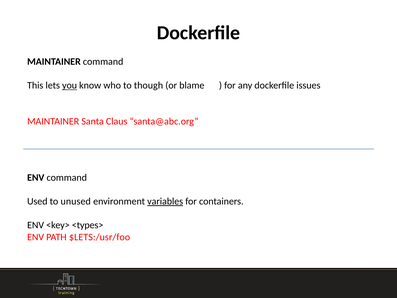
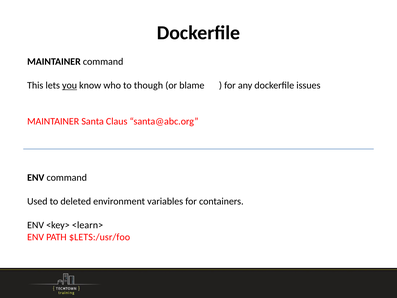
unused: unused -> deleted
variables underline: present -> none
<types>: <types> -> <learn>
